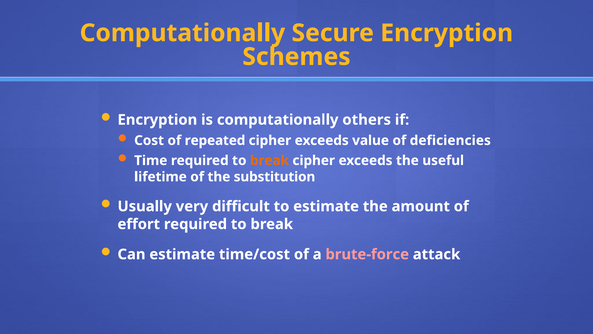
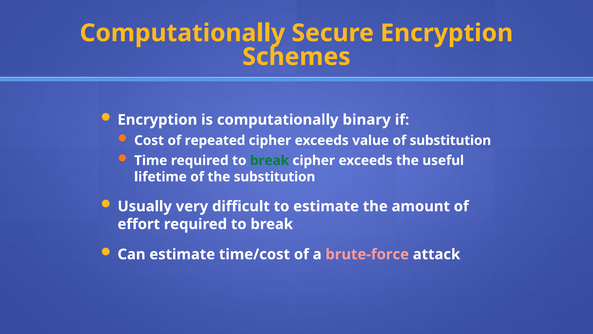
others: others -> binary
of deficiencies: deficiencies -> substitution
break at (270, 160) colour: orange -> green
